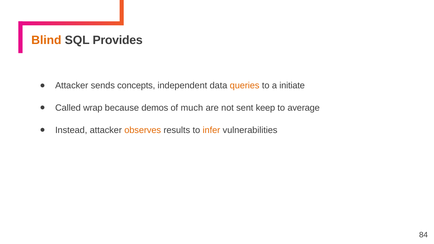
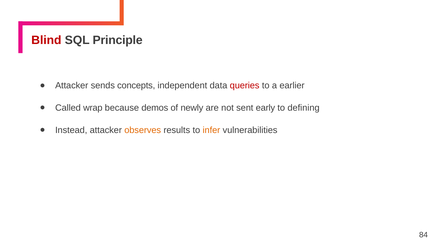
Blind colour: orange -> red
Provides: Provides -> Principle
queries colour: orange -> red
initiate: initiate -> earlier
much: much -> newly
keep: keep -> early
average: average -> defining
